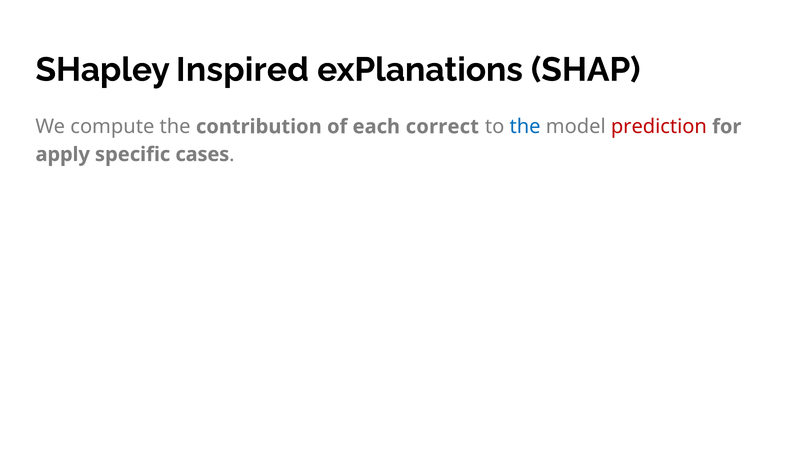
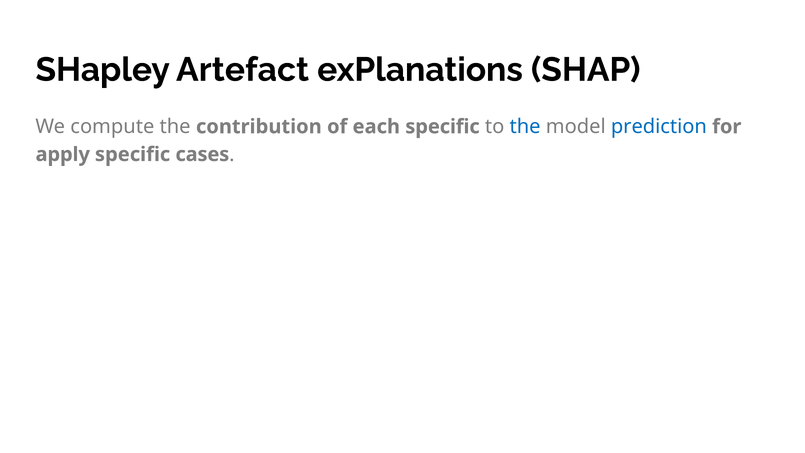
Inspired: Inspired -> Artefact
each correct: correct -> specific
prediction colour: red -> blue
